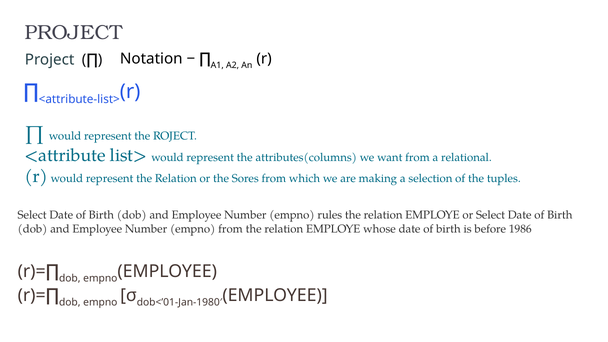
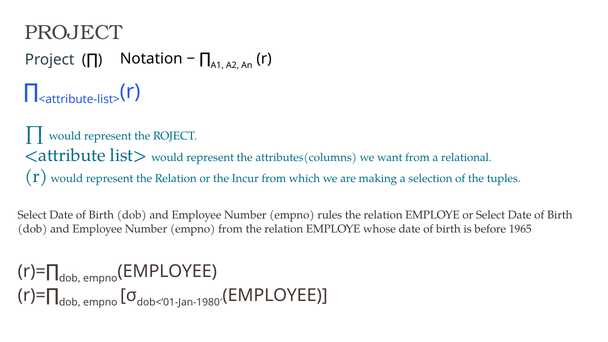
Sores: Sores -> Incur
1986: 1986 -> 1965
